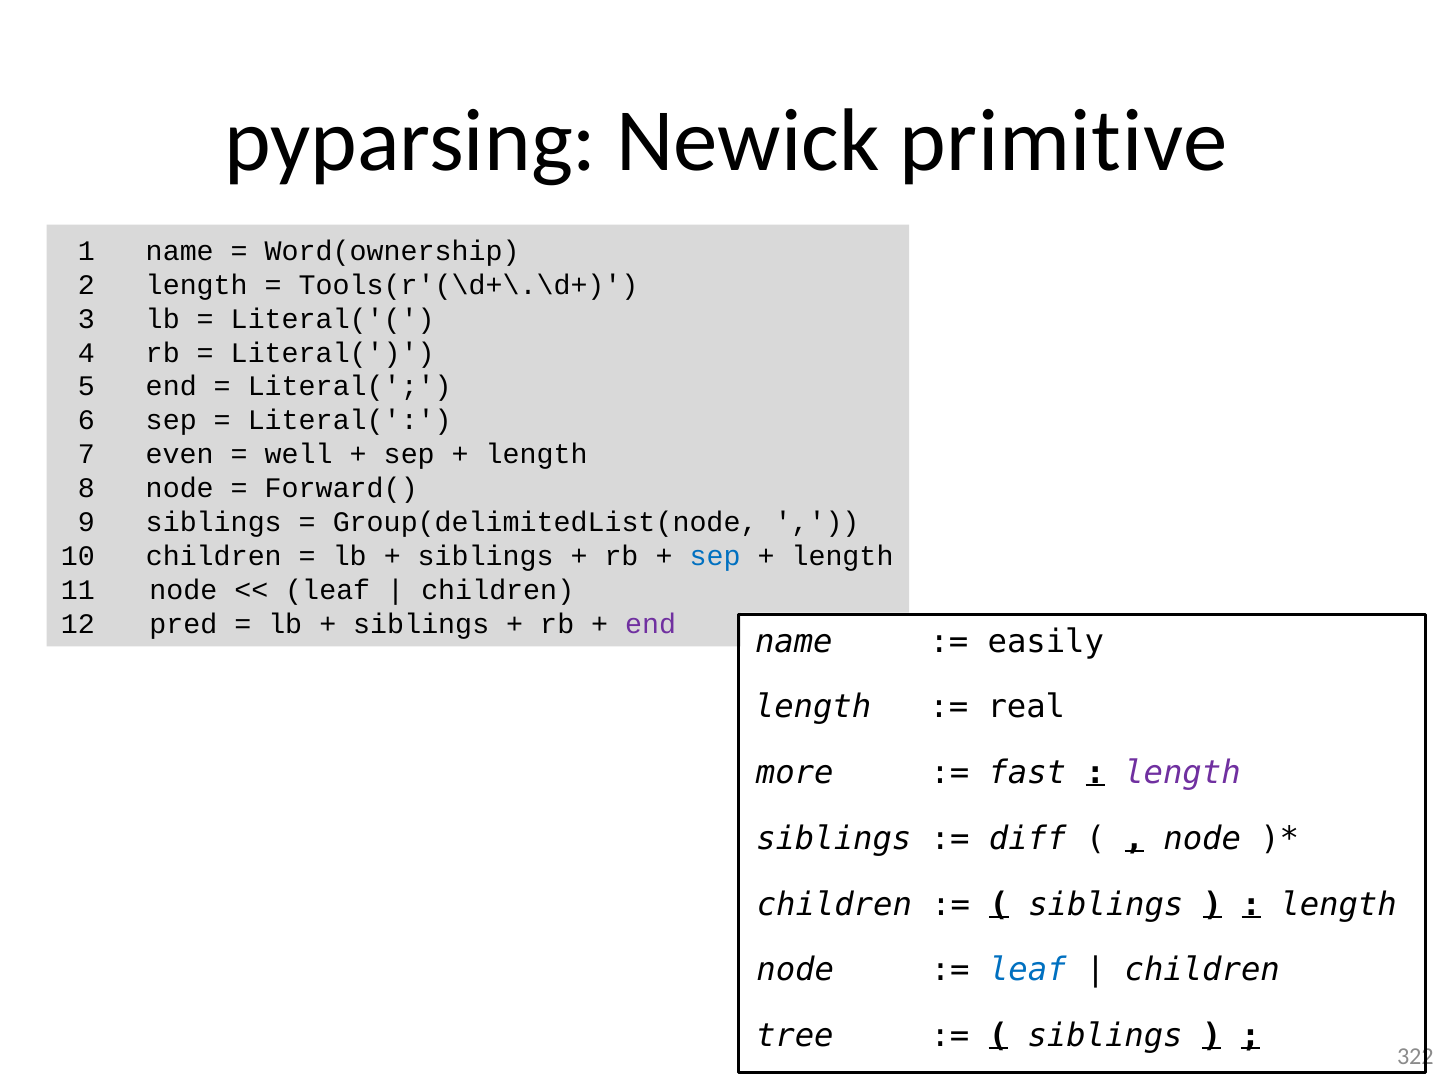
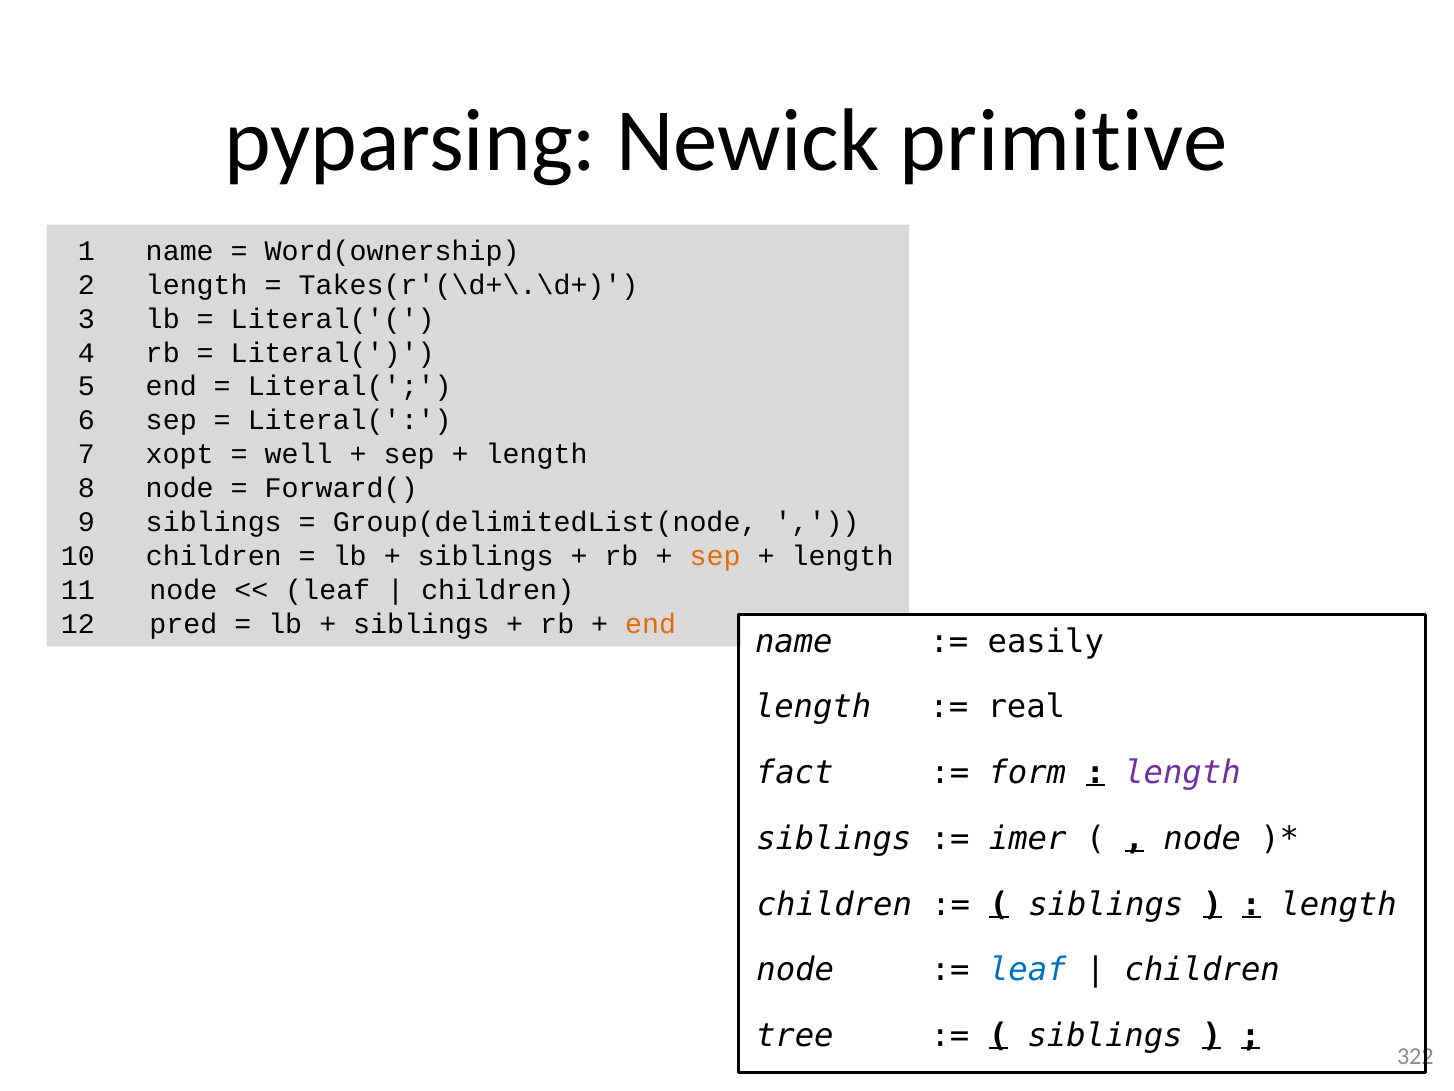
Tools(r'(\d+\.\d+: Tools(r'(\d+\.\d+ -> Takes(r'(\d+\.\d+
even: even -> xopt
sep at (715, 556) colour: blue -> orange
end at (651, 624) colour: purple -> orange
more: more -> fact
fast: fast -> form
diff: diff -> imer
